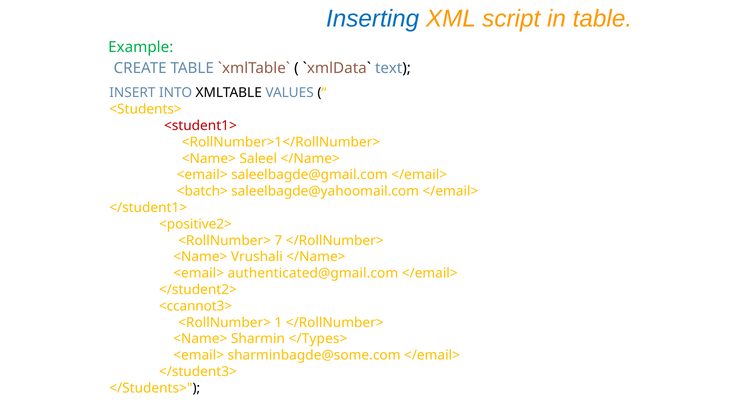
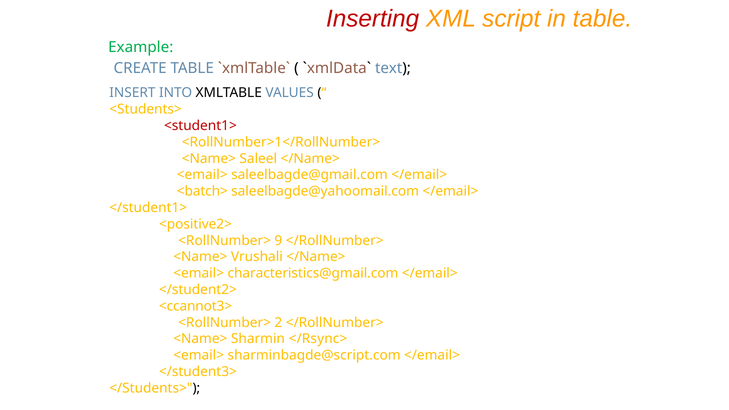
Inserting colour: blue -> red
7: 7 -> 9
authenticated@gmail.com: authenticated@gmail.com -> characteristics@gmail.com
1: 1 -> 2
</Types>: </Types> -> </Rsync>
sharminbagde@some.com: sharminbagde@some.com -> sharminbagde@script.com
